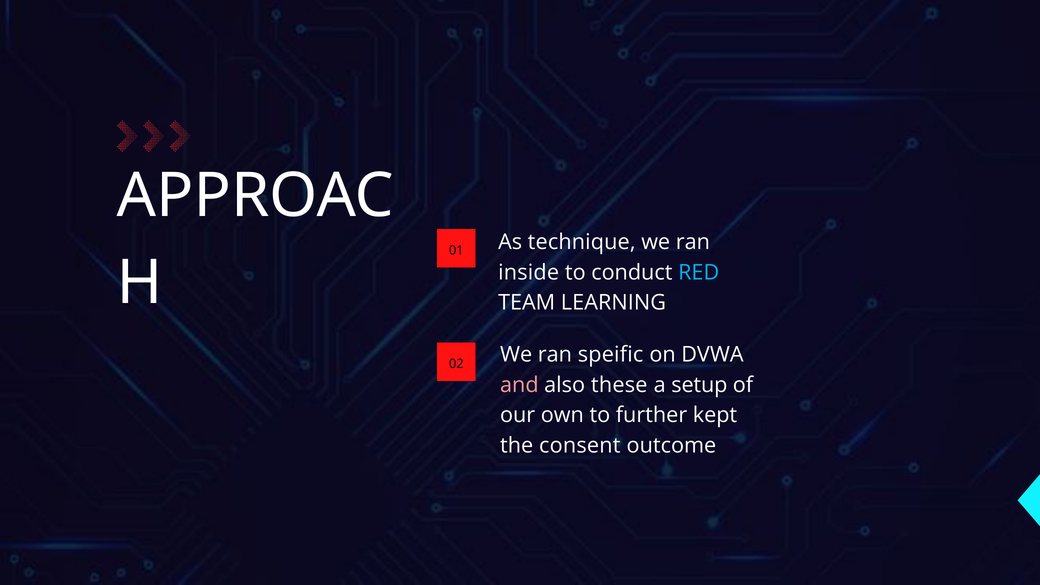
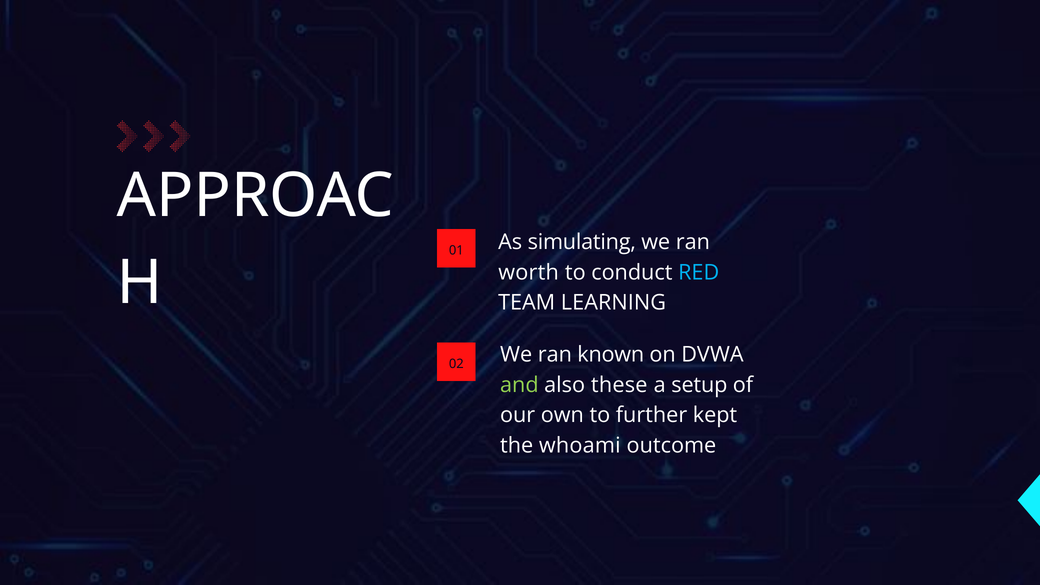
technique: technique -> simulating
inside: inside -> worth
speific: speific -> known
and colour: pink -> light green
consent: consent -> whoami
